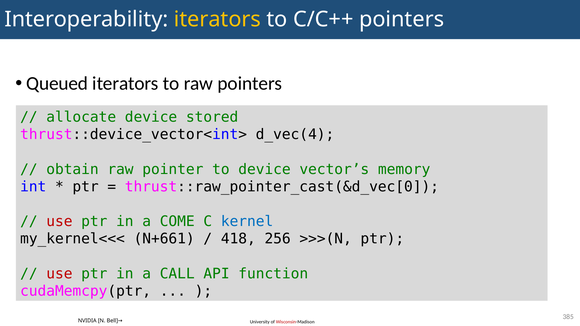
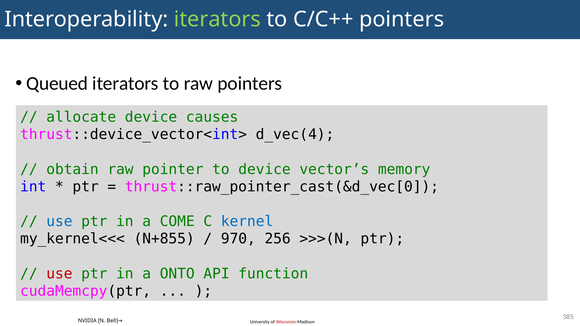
iterators at (217, 19) colour: yellow -> light green
stored: stored -> causes
use at (59, 222) colour: red -> blue
N+661: N+661 -> N+855
418: 418 -> 970
CALL: CALL -> ONTO
